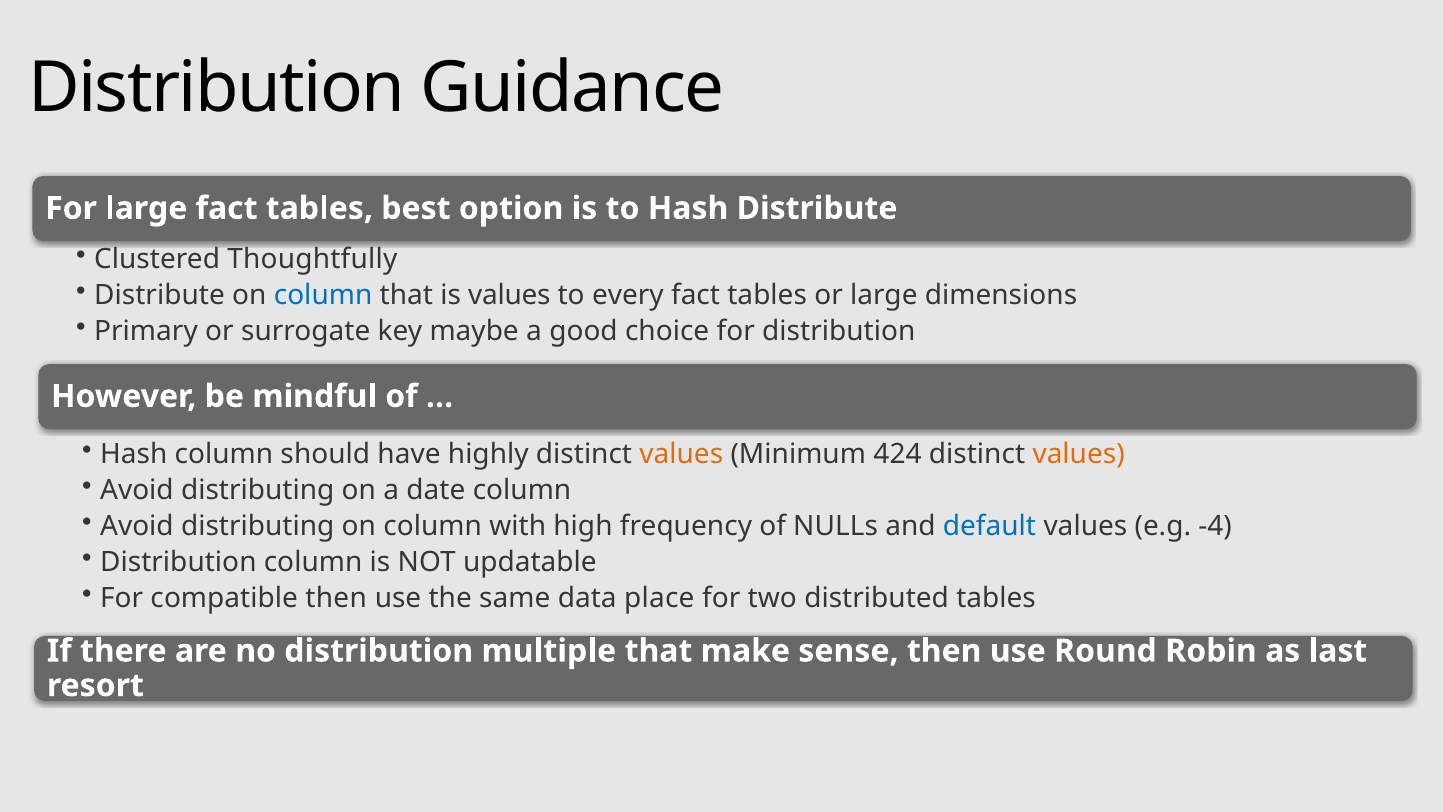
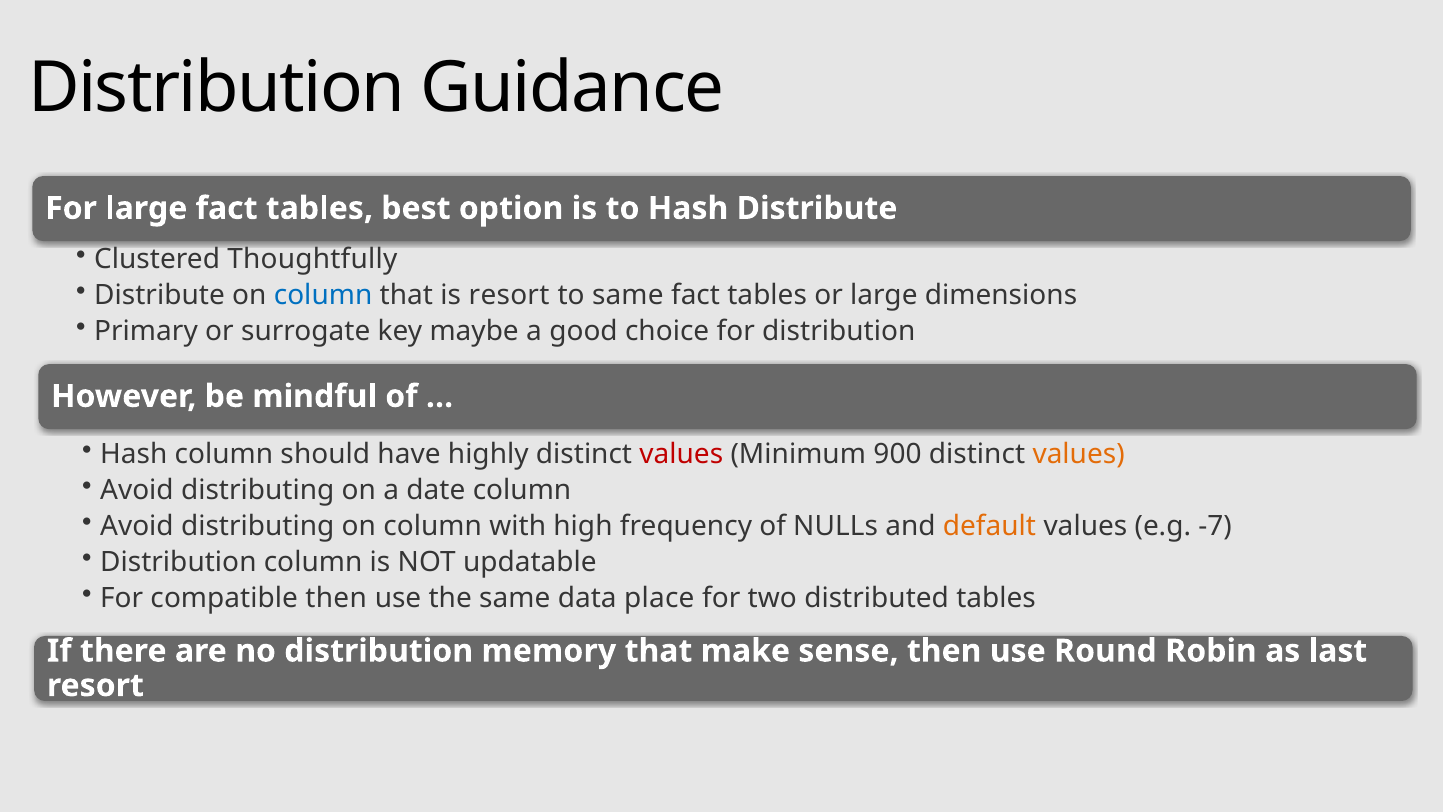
is values: values -> resort
to every: every -> same
values at (681, 454) colour: orange -> red
424: 424 -> 900
default colour: blue -> orange
-4: -4 -> -7
multiple: multiple -> memory
